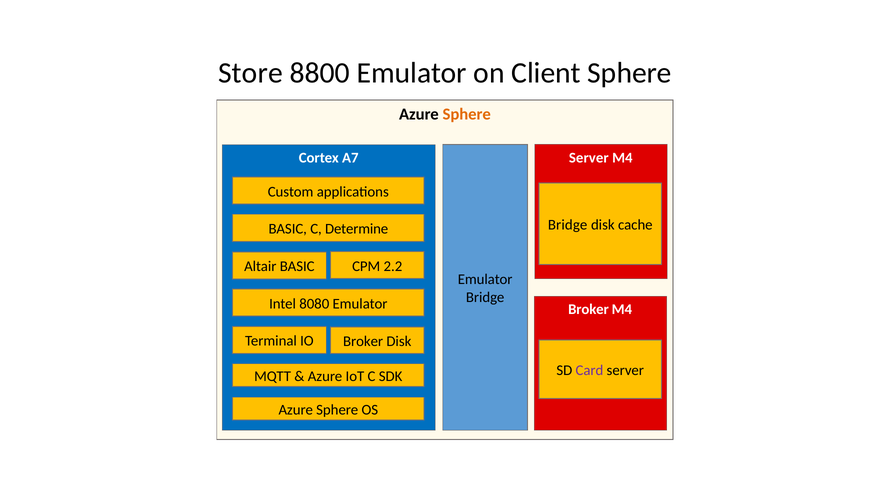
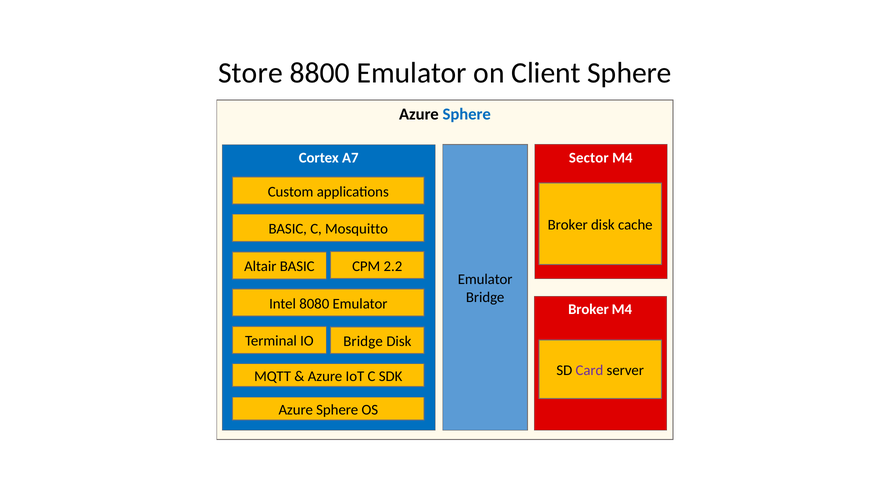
Sphere at (467, 114) colour: orange -> blue
Server at (589, 158): Server -> Sector
Bridge at (568, 225): Bridge -> Broker
Determine: Determine -> Mosquitto
IO Broker: Broker -> Bridge
